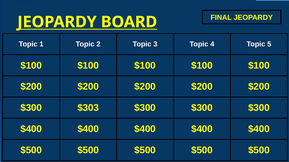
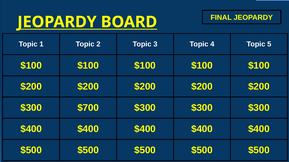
$303: $303 -> $700
